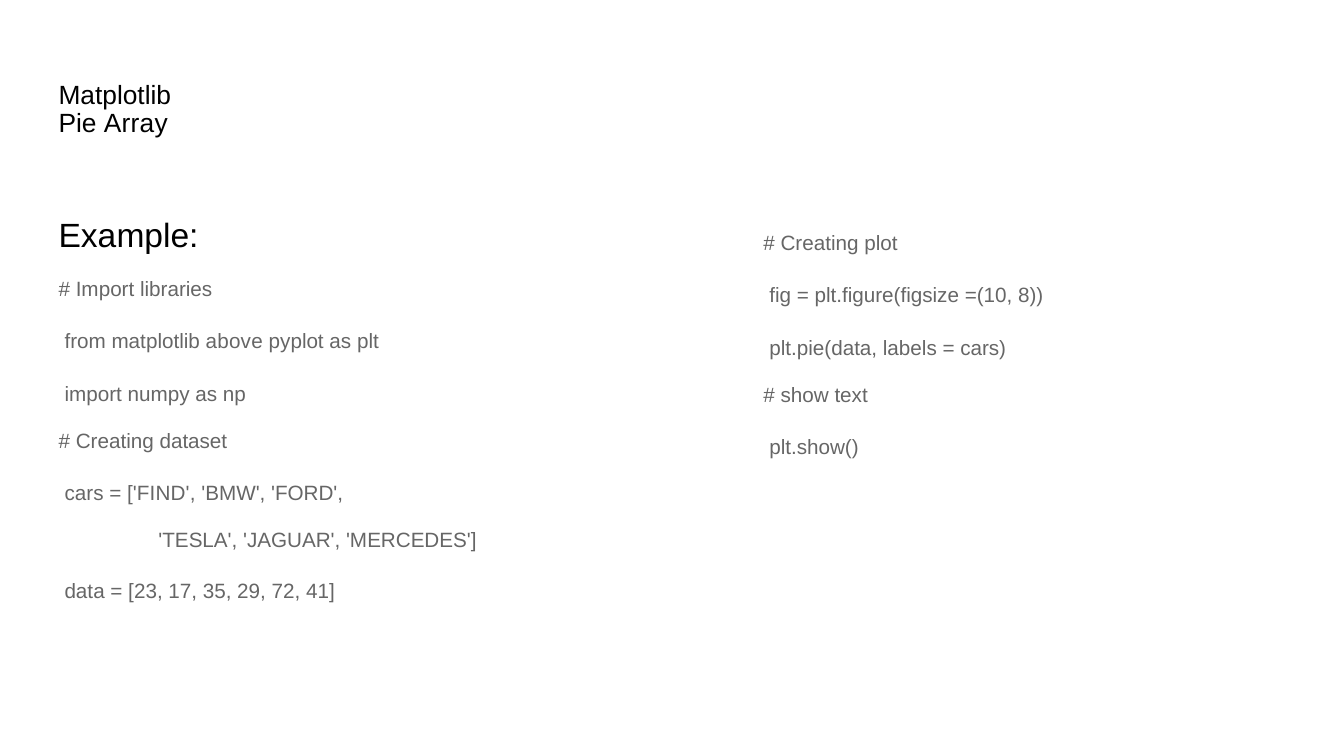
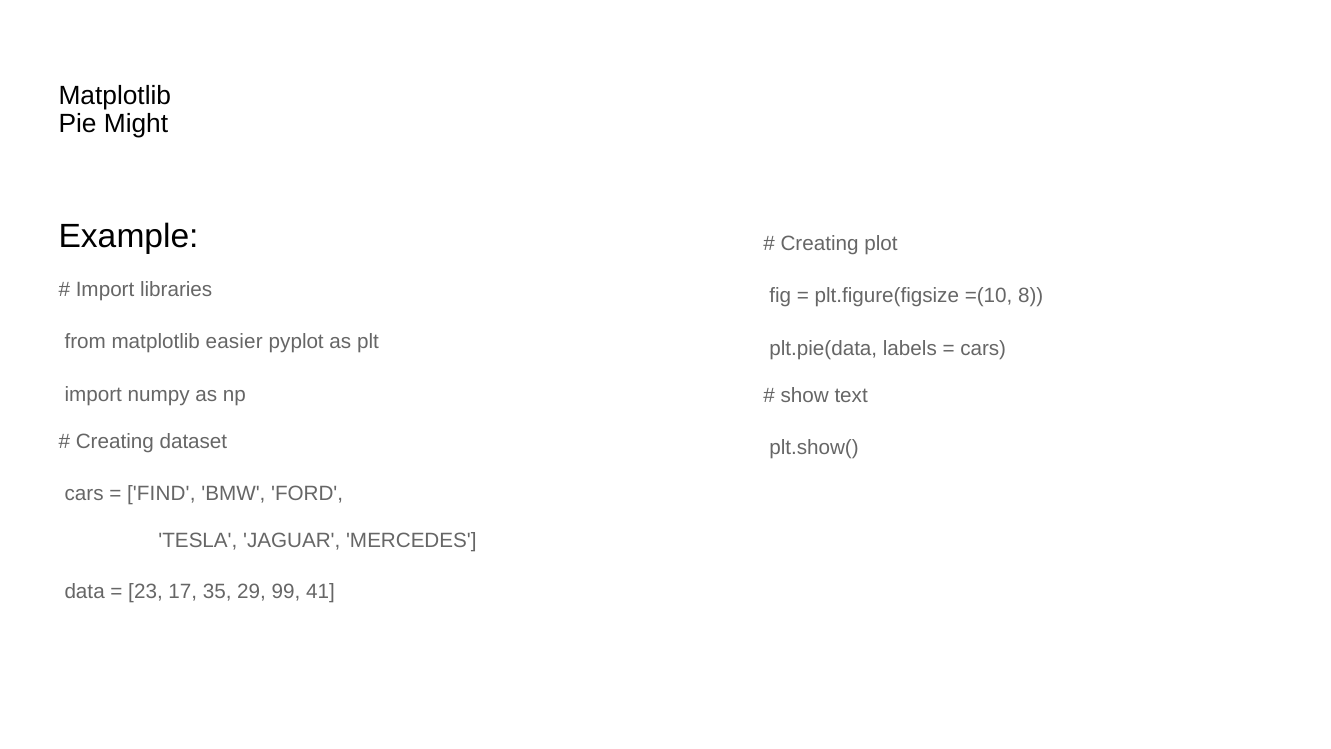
Array: Array -> Might
above: above -> easier
72: 72 -> 99
